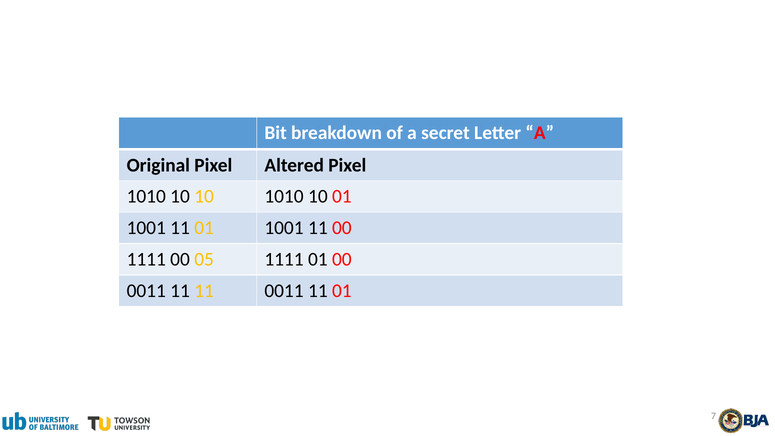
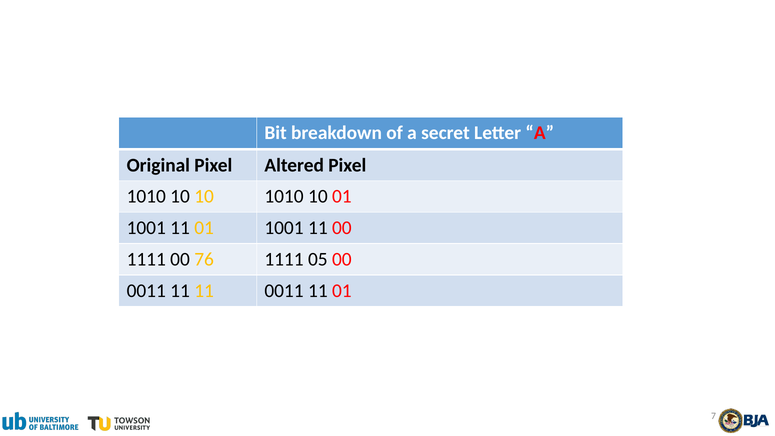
05: 05 -> 76
1111 01: 01 -> 05
